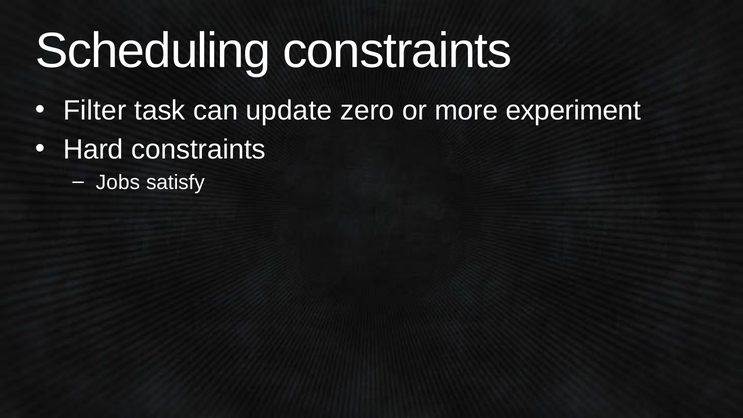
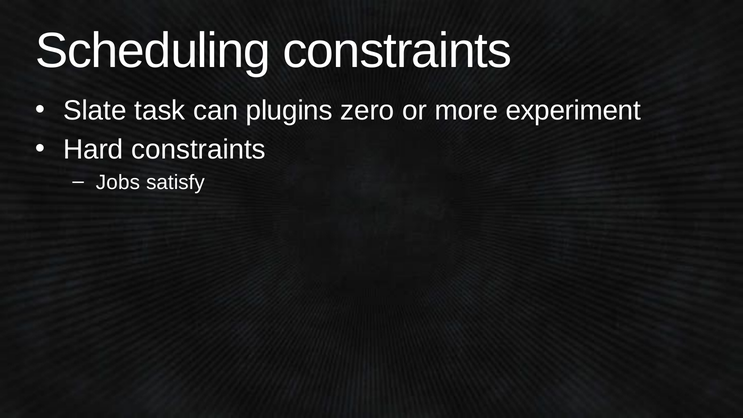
Filter: Filter -> Slate
update: update -> plugins
